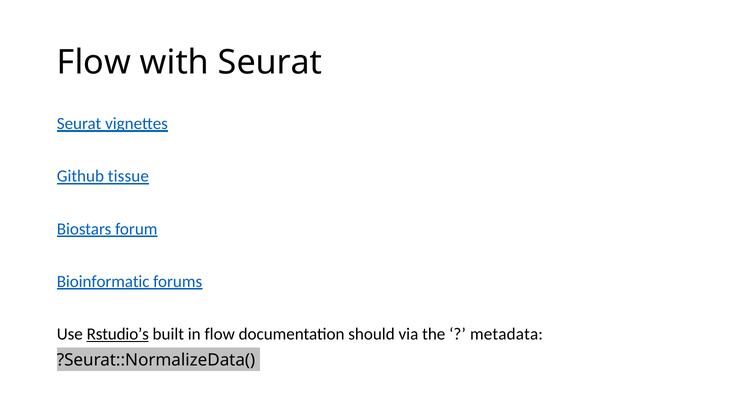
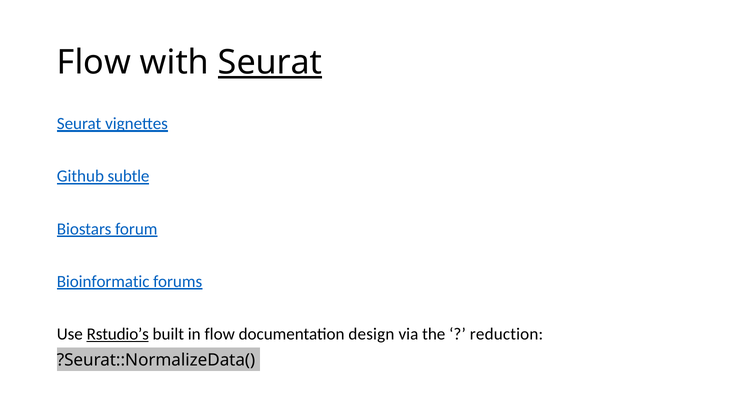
Seurat at (270, 63) underline: none -> present
tissue: tissue -> subtle
should: should -> design
metadata: metadata -> reduction
